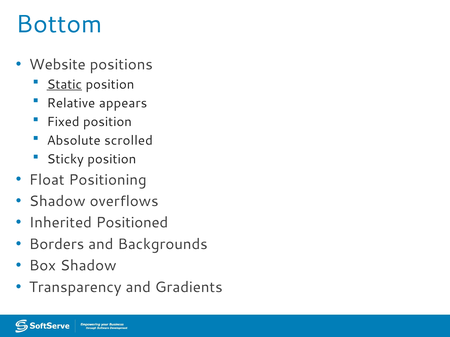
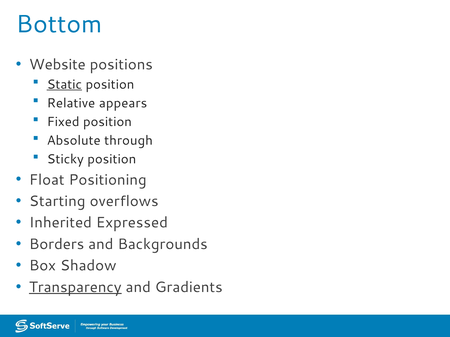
scrolled: scrolled -> through
Shadow at (57, 202): Shadow -> Starting
Positioned: Positioned -> Expressed
Transparency underline: none -> present
